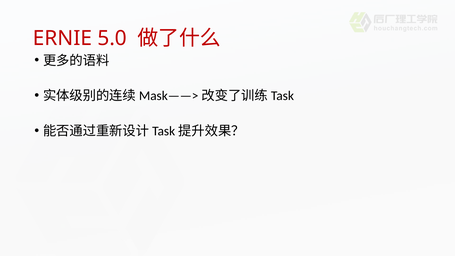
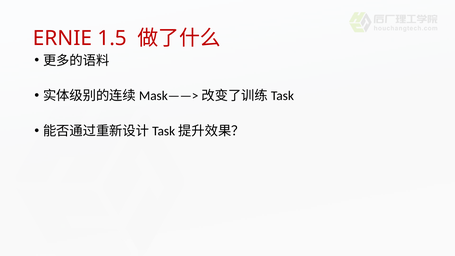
5.0: 5.0 -> 1.5
